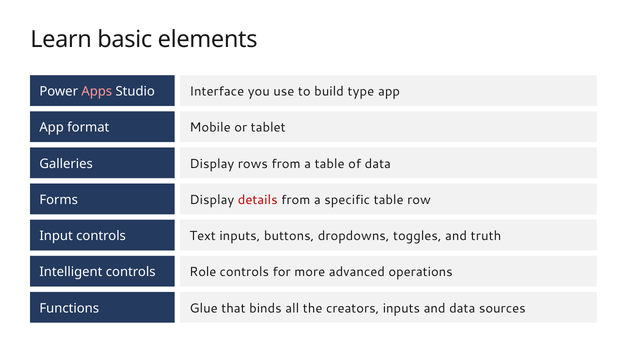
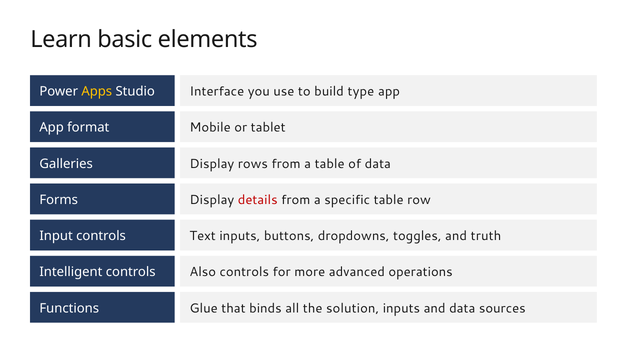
Apps colour: pink -> yellow
Role: Role -> Also
creators: creators -> solution
